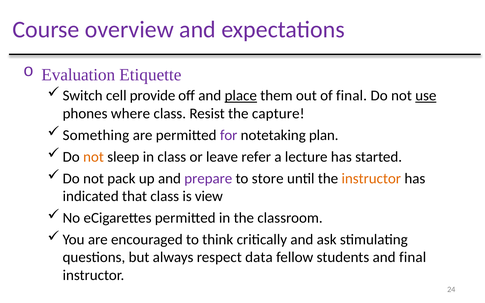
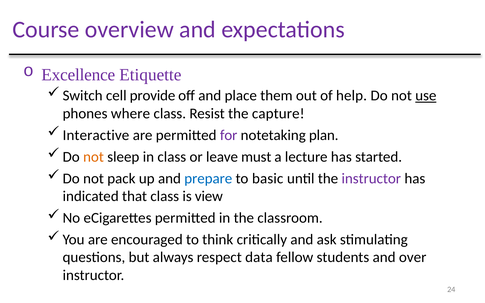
Evaluation: Evaluation -> Excellence
place underline: present -> none
of final: final -> help
Something: Something -> Interactive
refer: refer -> must
prepare colour: purple -> blue
store: store -> basic
instructor at (371, 179) colour: orange -> purple
and final: final -> over
